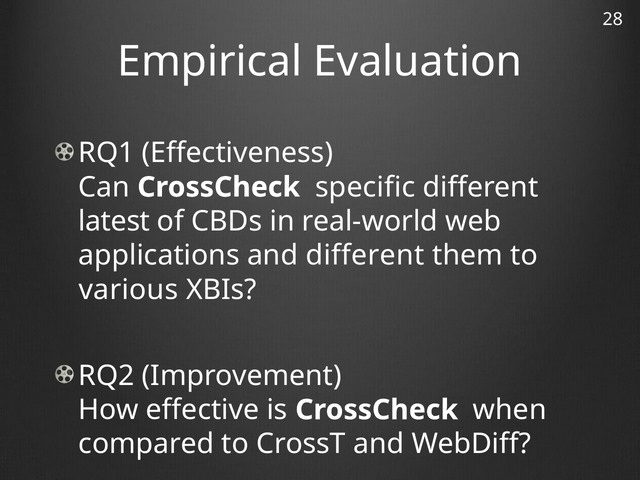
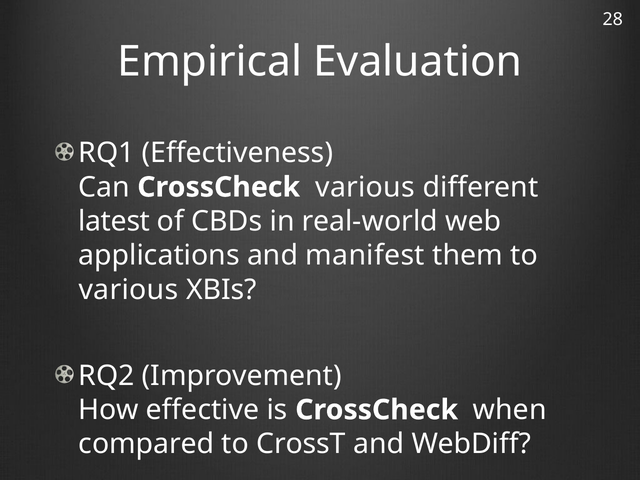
CrossCheck specific: specific -> various
and different: different -> manifest
